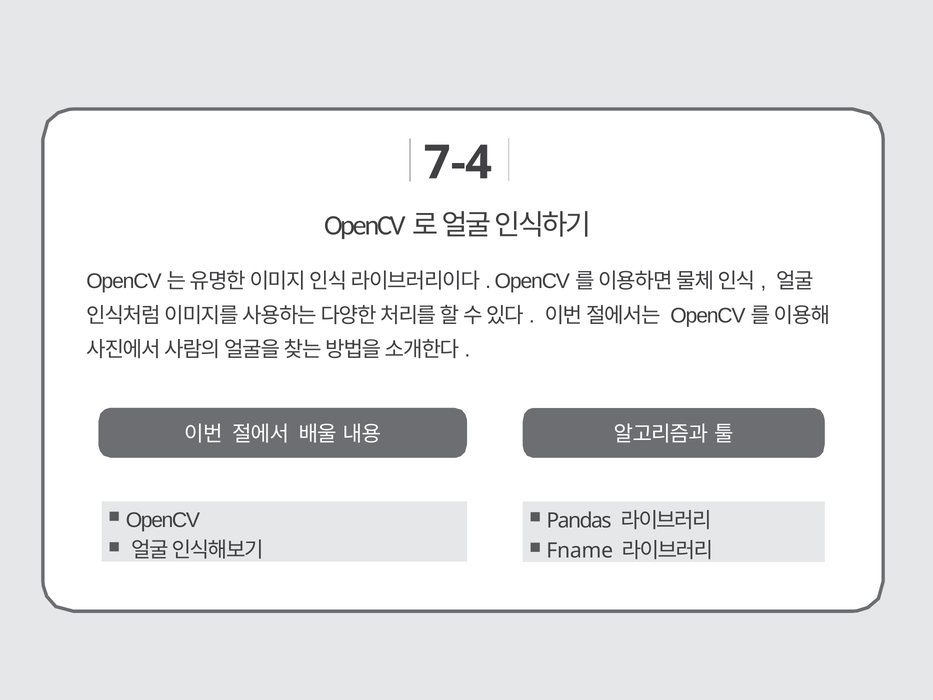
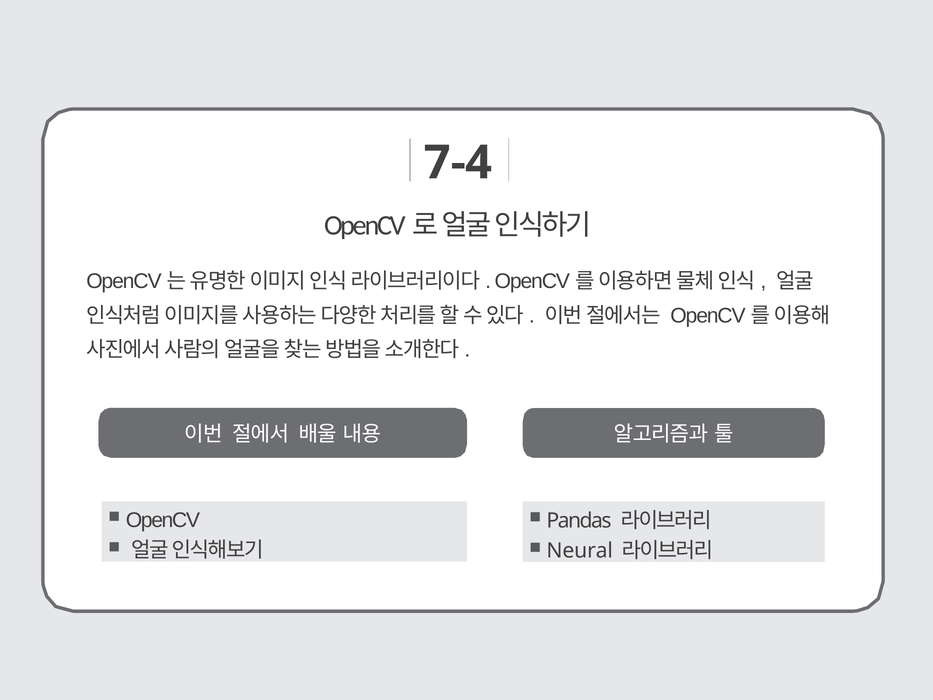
Fname: Fname -> Neural
